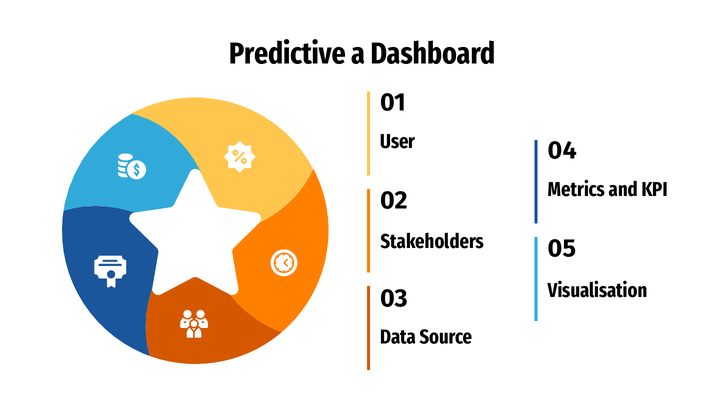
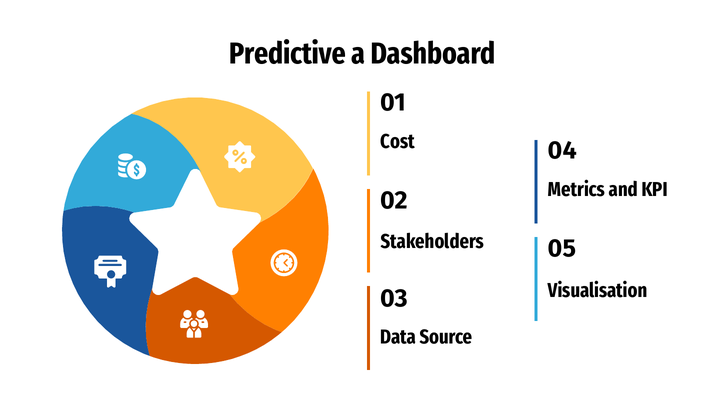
User: User -> Cost
